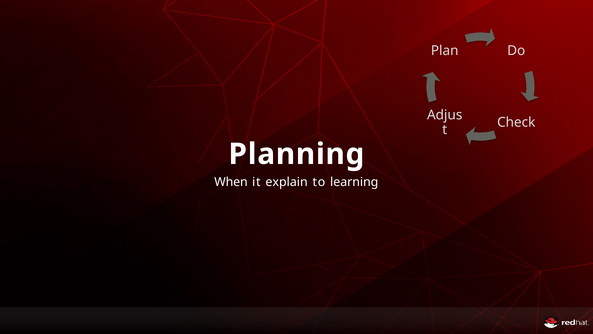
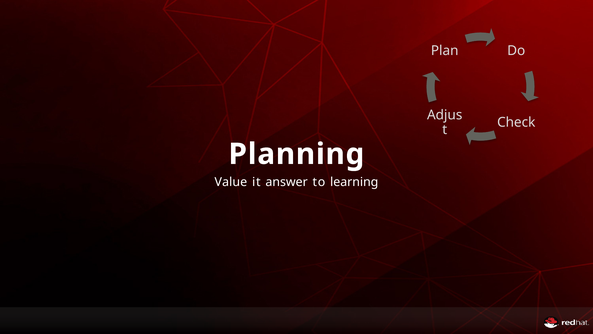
When: When -> Value
explain: explain -> answer
